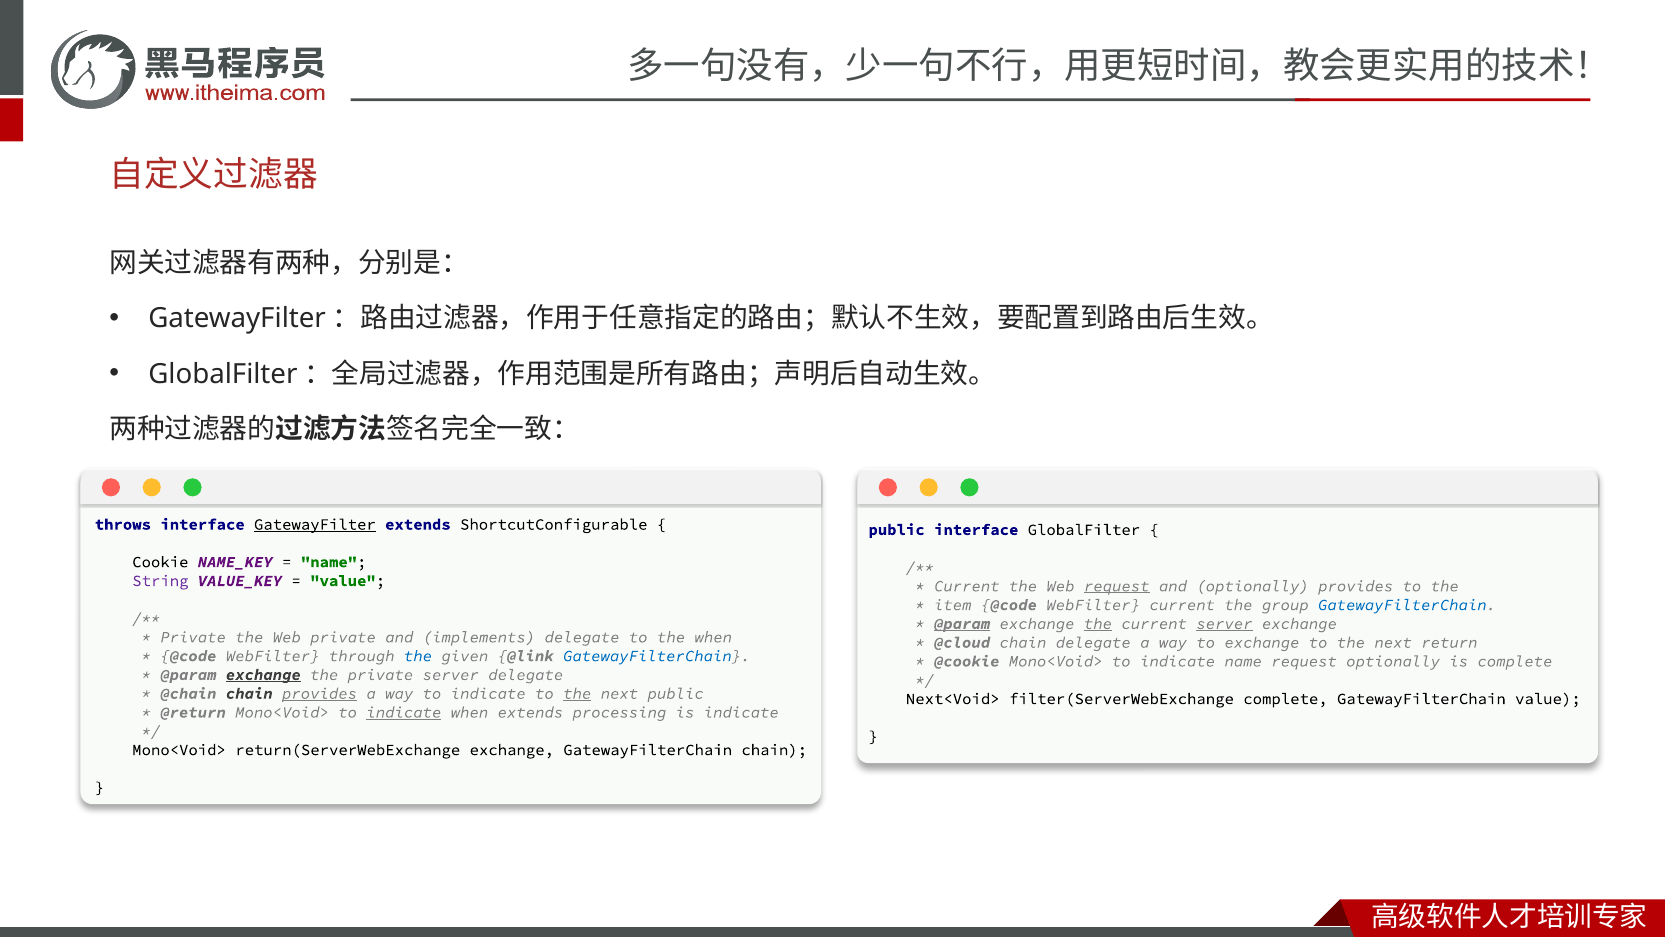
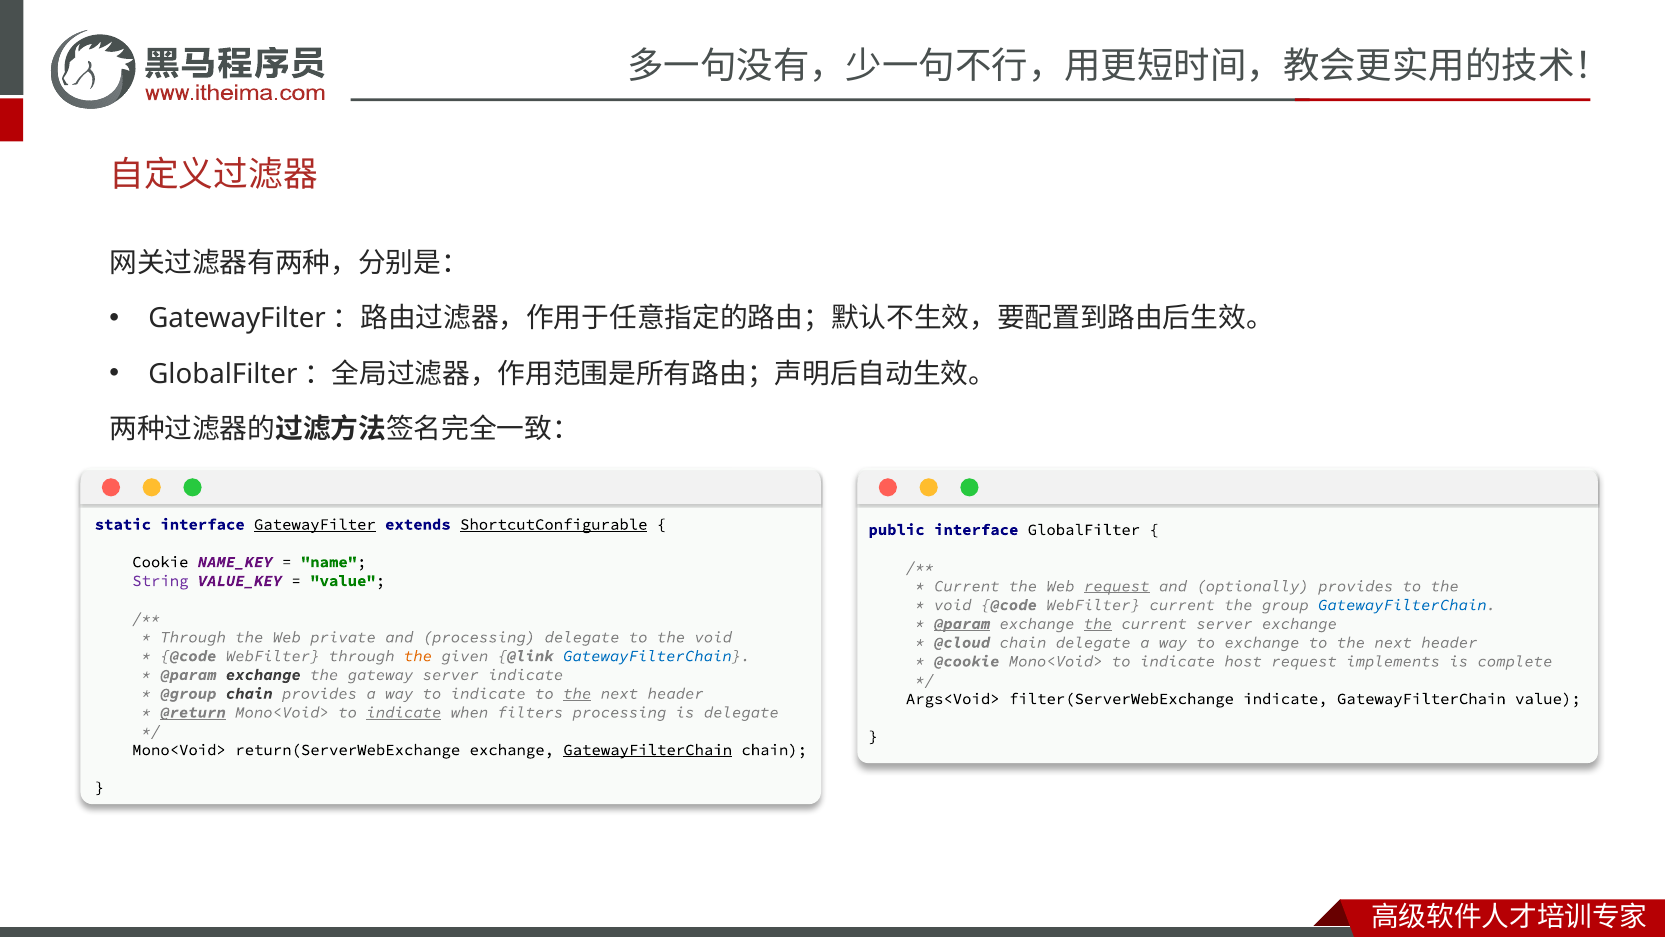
throws: throws -> static
ShortcutConfigurable underline: none -> present
item at (953, 605): item -> void
server at (1225, 623) underline: present -> none
Private at (193, 637): Private -> Through
and implements: implements -> processing
the when: when -> void
return at (1449, 642): return -> header
the at (418, 656) colour: blue -> orange
indicate name: name -> host
request optionally: optionally -> implements
exchange at (263, 674) underline: present -> none
the private: private -> gateway
server delegate: delegate -> indicate
@chain: @chain -> @group
provides at (320, 693) underline: present -> none
public at (676, 693): public -> header
Next<Void>: Next<Void> -> Args<Void>
filter(ServerWebExchange complete: complete -> indicate
@return underline: none -> present
when extends: extends -> filters
is indicate: indicate -> delegate
GatewayFilterChain at (648, 750) underline: none -> present
